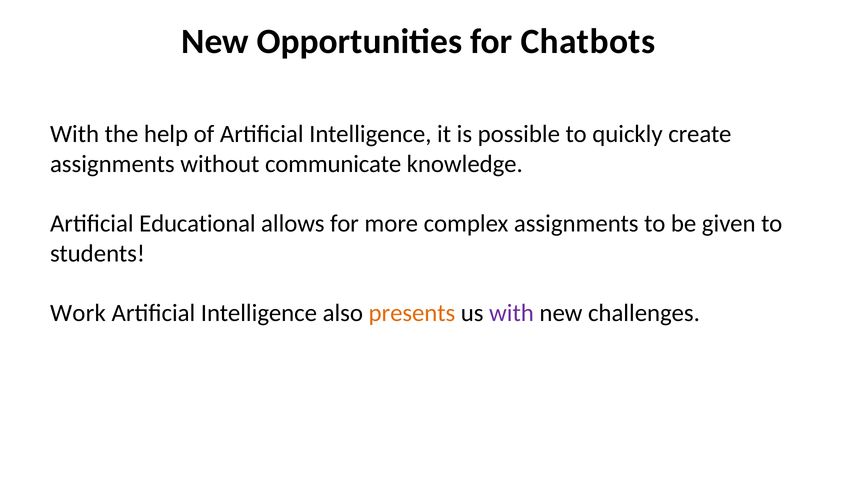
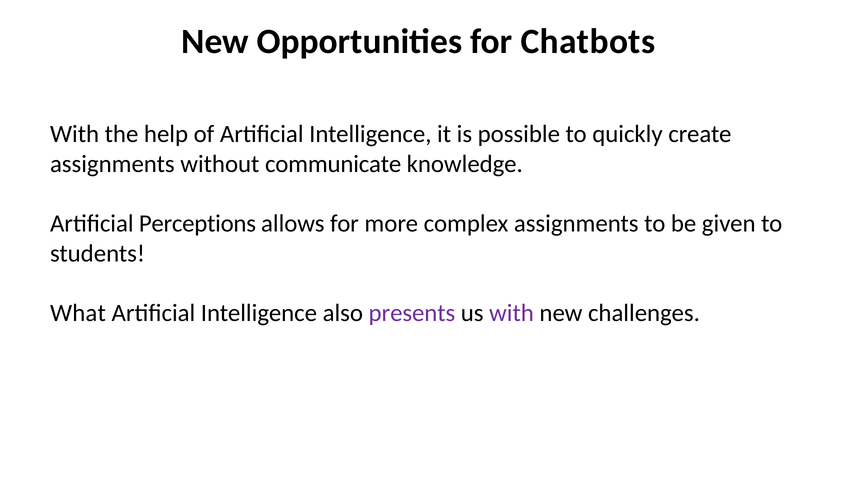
Educational: Educational -> Perceptions
Work: Work -> What
presents colour: orange -> purple
